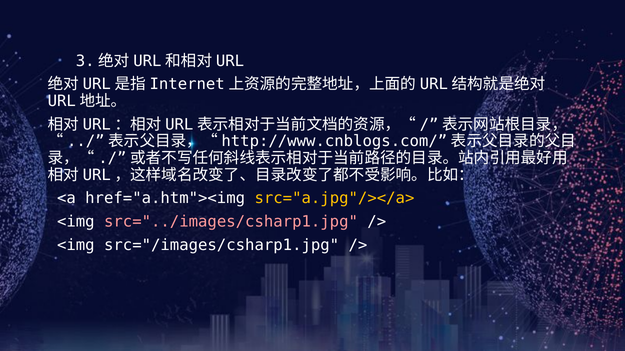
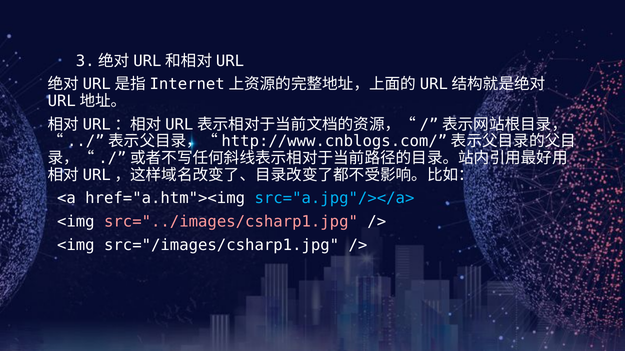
src="a.jpg"/></a> colour: yellow -> light blue
